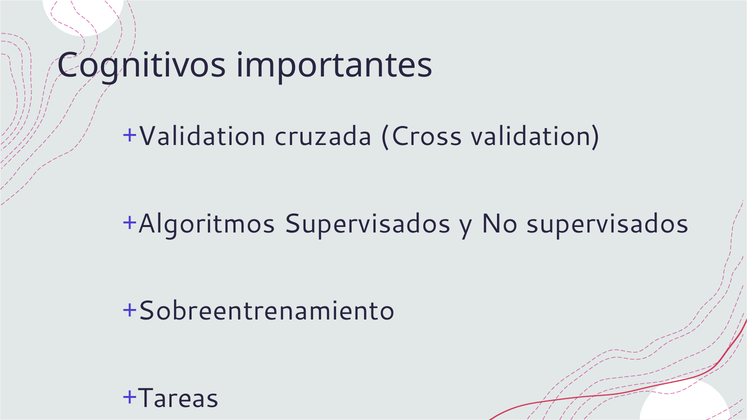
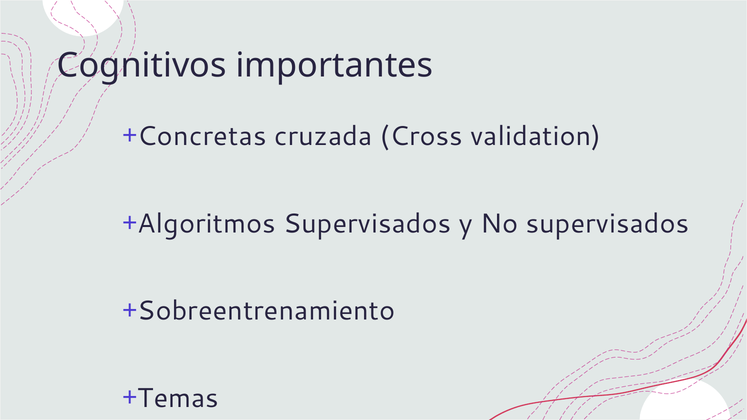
Validation at (202, 136): Validation -> Concretas
Tareas: Tareas -> Temas
